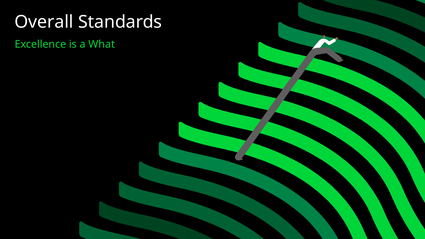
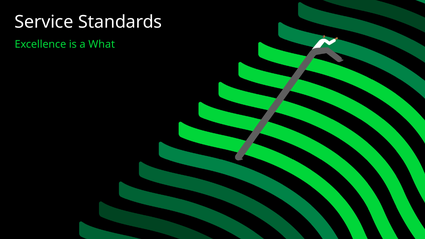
Overall: Overall -> Service
